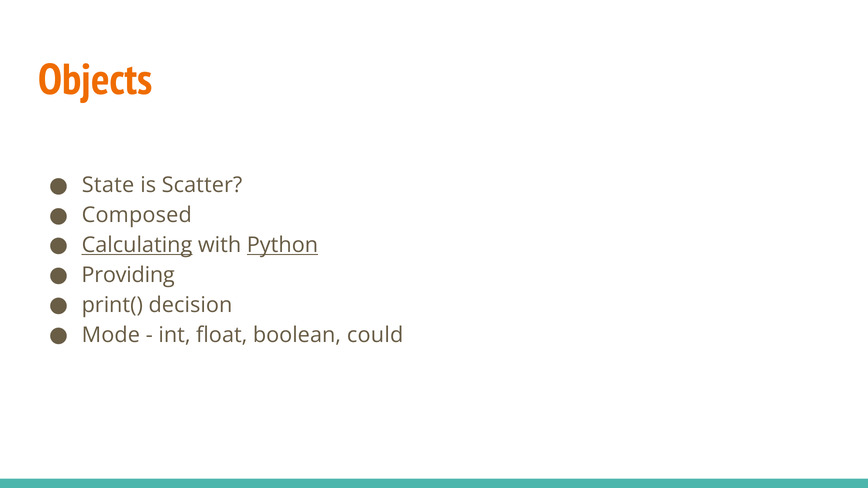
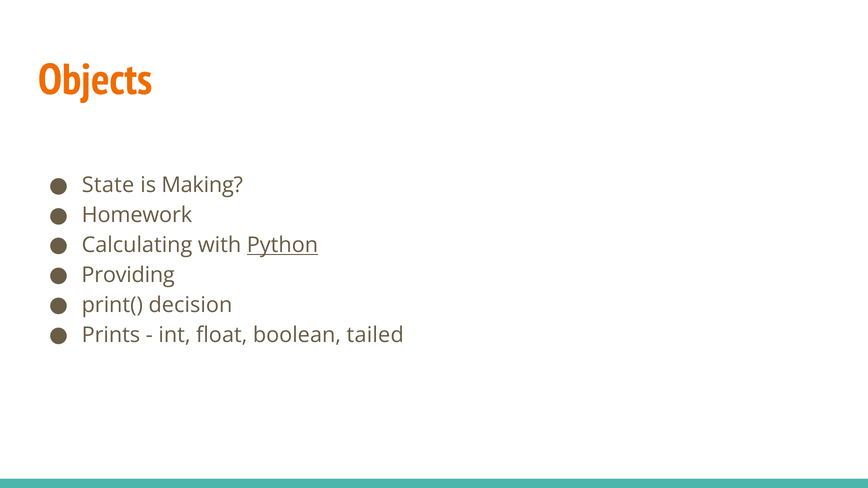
Scatter: Scatter -> Making
Composed: Composed -> Homework
Calculating underline: present -> none
Mode: Mode -> Prints
could: could -> tailed
